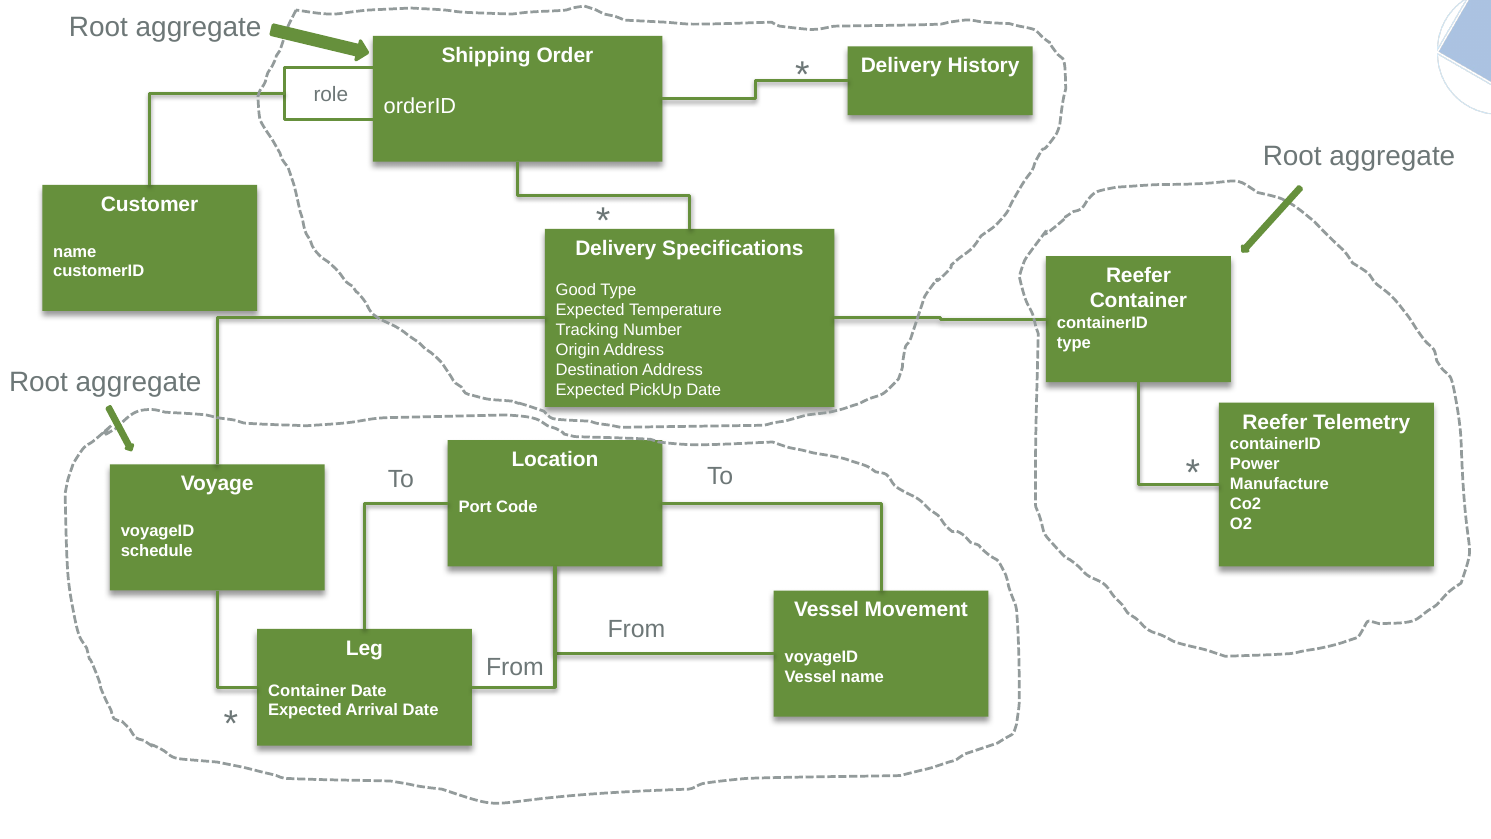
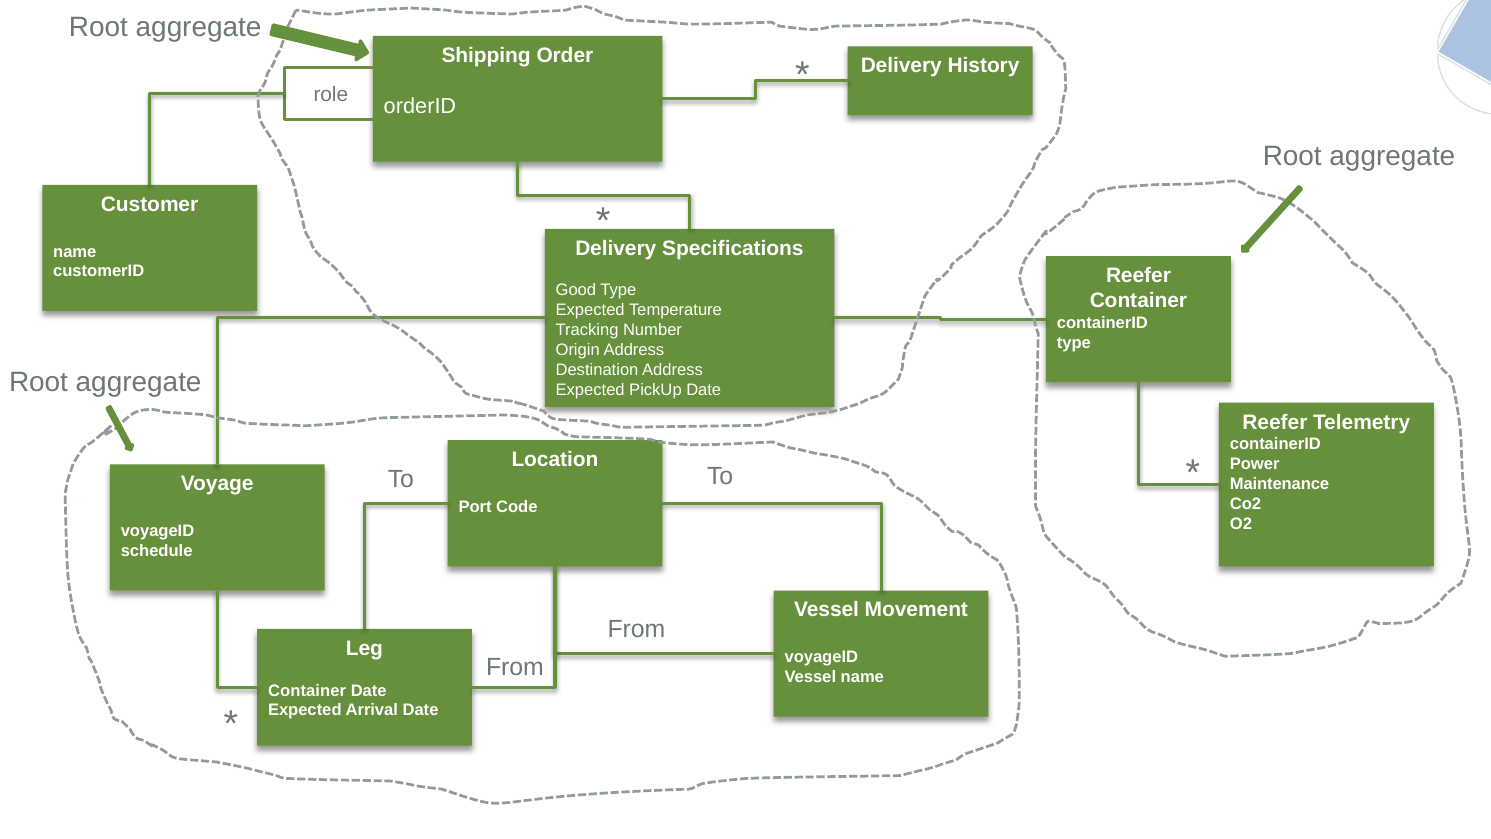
Manufacture: Manufacture -> Maintenance
